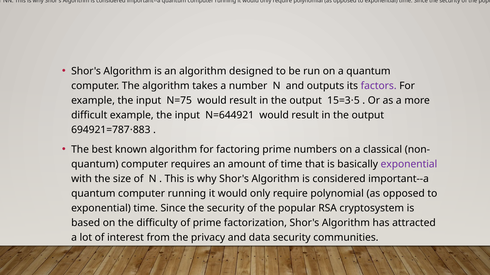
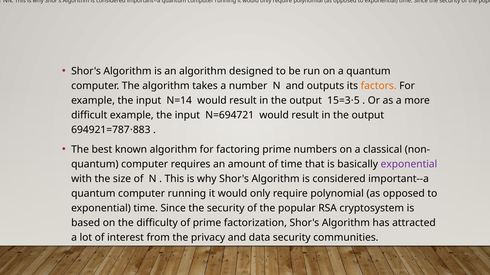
factors colour: purple -> orange
N=75: N=75 -> N=14
N=644921: N=644921 -> N=694721
